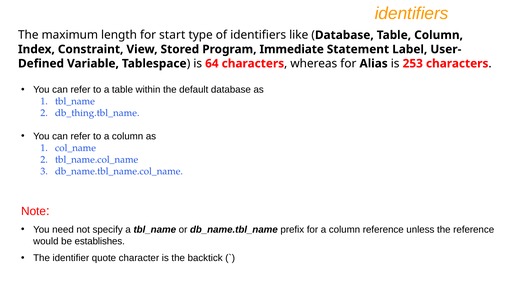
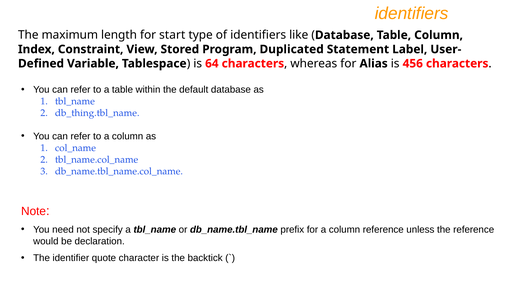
Immediate: Immediate -> Duplicated
253: 253 -> 456
establishes: establishes -> declaration
